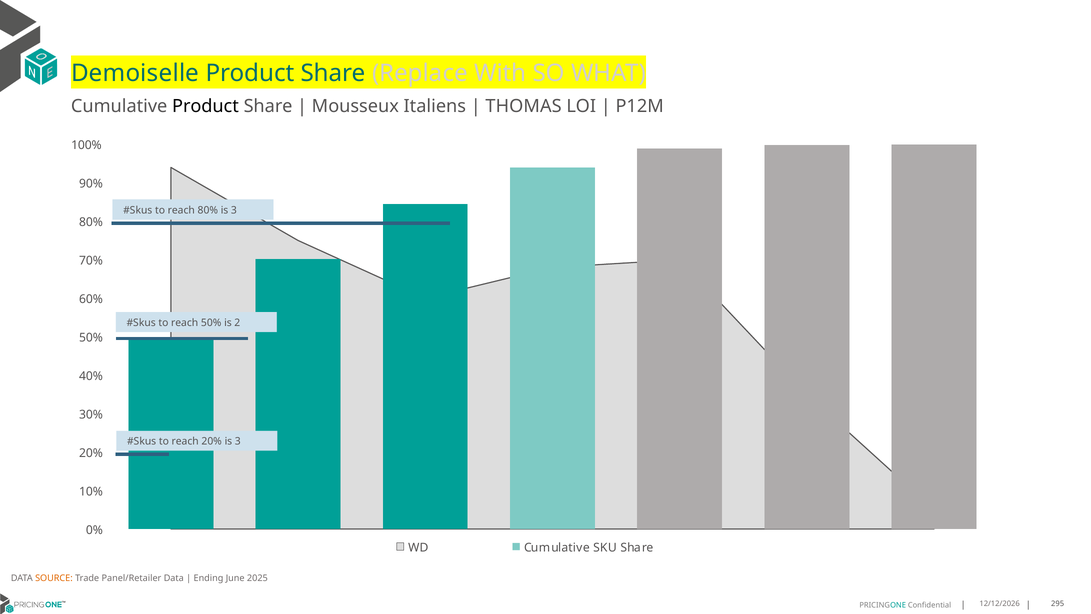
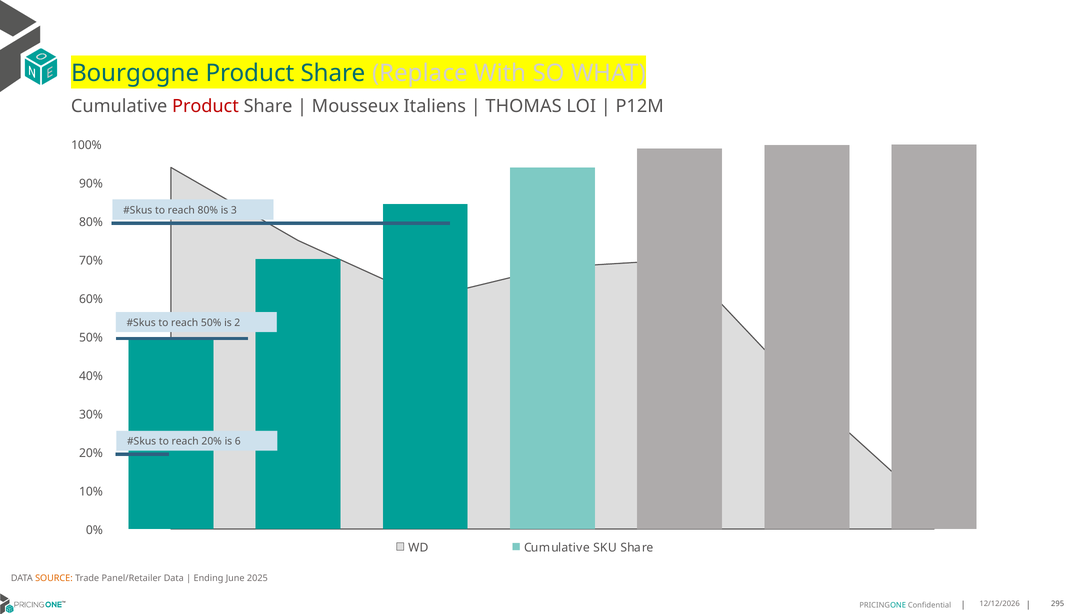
Demoiselle: Demoiselle -> Bourgogne
Product at (205, 106) colour: black -> red
20% is 3: 3 -> 6
